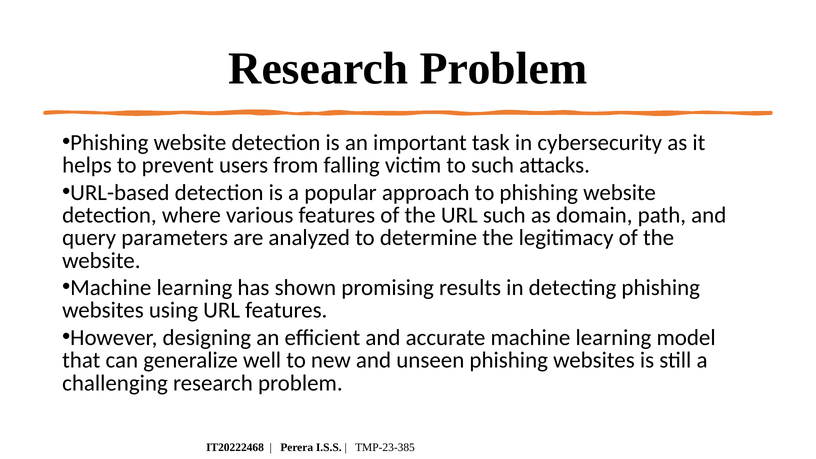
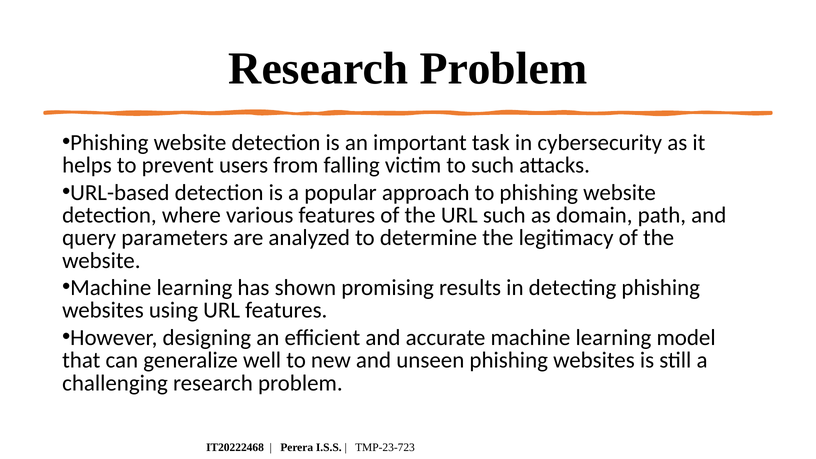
TMP-23-385: TMP-23-385 -> TMP-23-723
